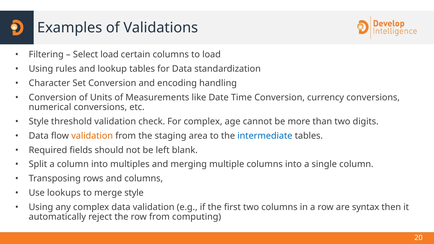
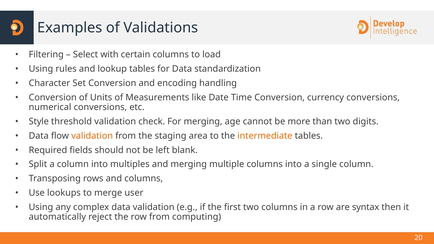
Select load: load -> with
For complex: complex -> merging
intermediate colour: blue -> orange
merge style: style -> user
